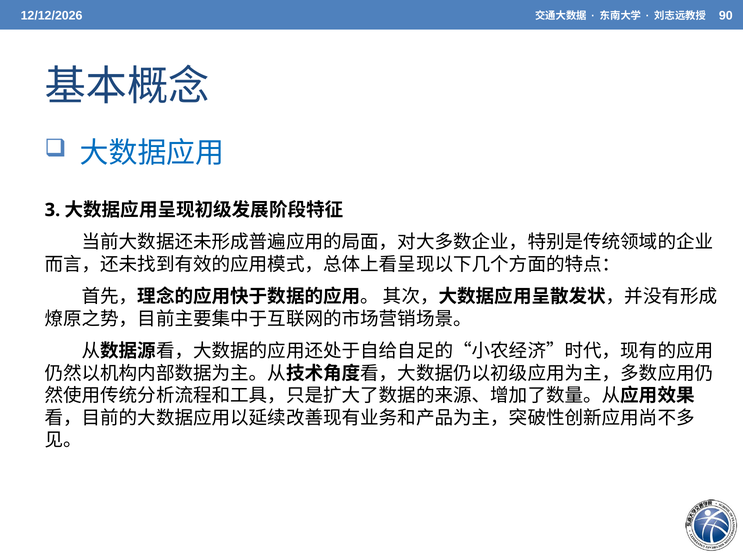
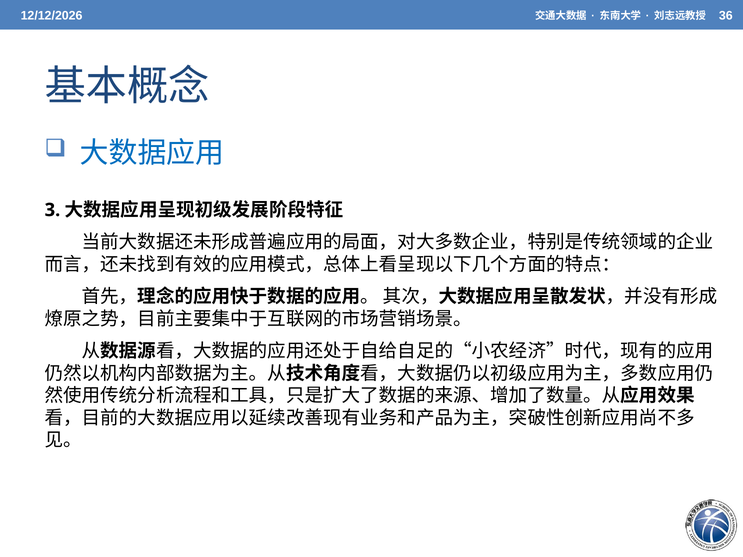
90: 90 -> 36
